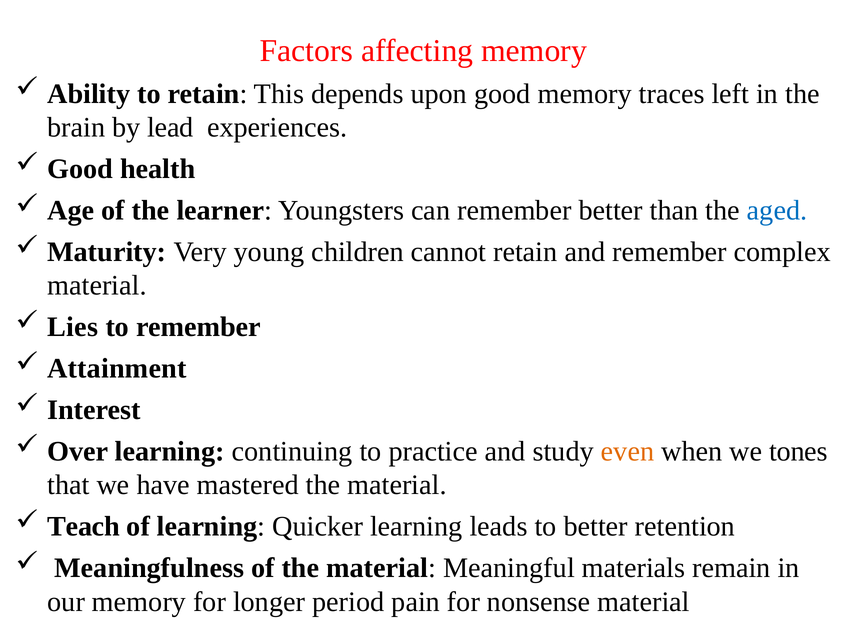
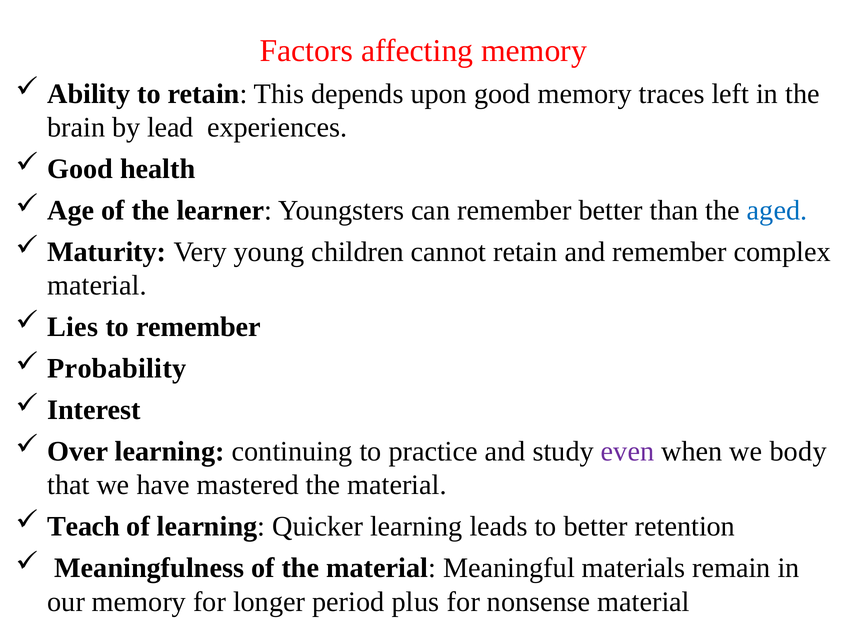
Attainment: Attainment -> Probability
even colour: orange -> purple
tones: tones -> body
pain: pain -> plus
